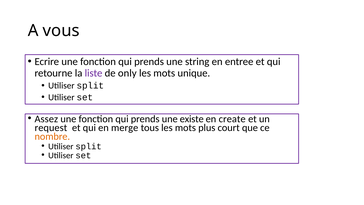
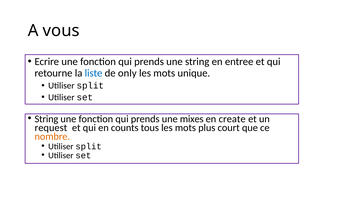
liste colour: purple -> blue
Assez at (46, 119): Assez -> String
existe: existe -> mixes
merge: merge -> counts
